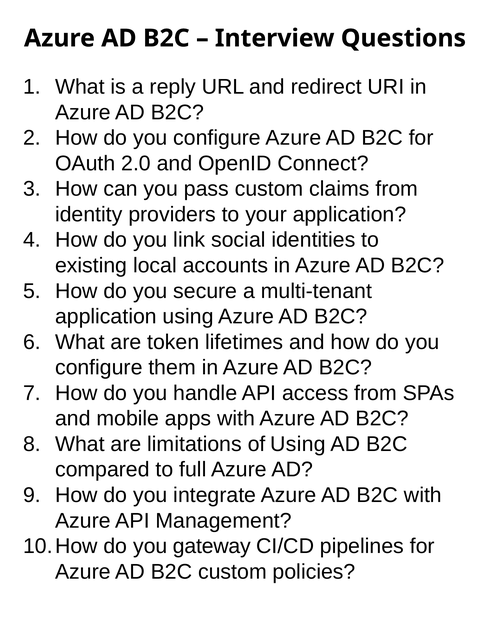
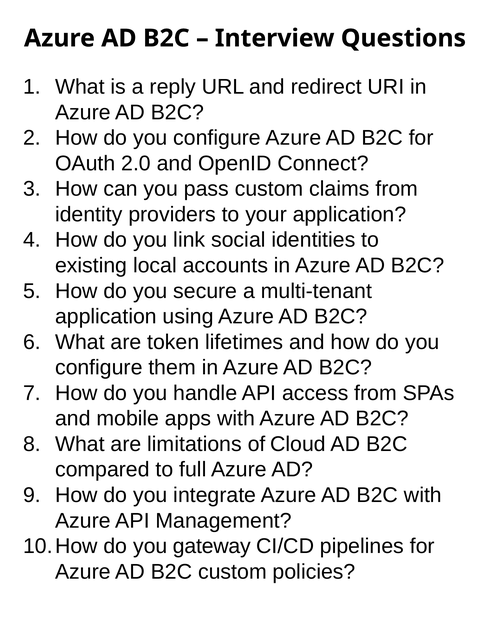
of Using: Using -> Cloud
